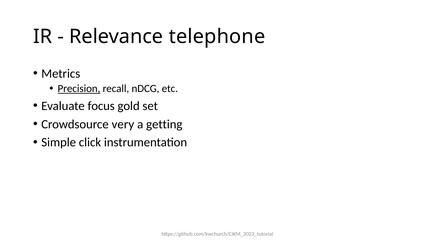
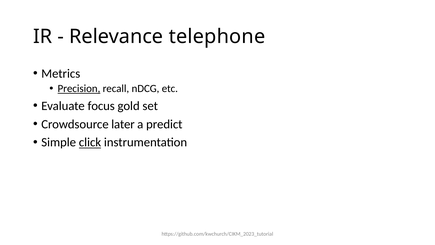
very: very -> later
getting: getting -> predict
click underline: none -> present
